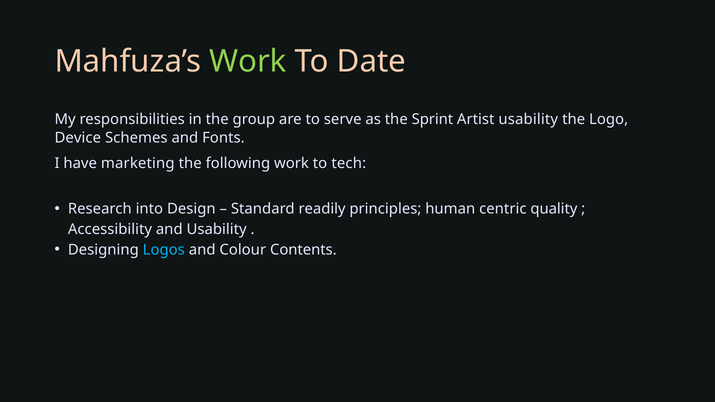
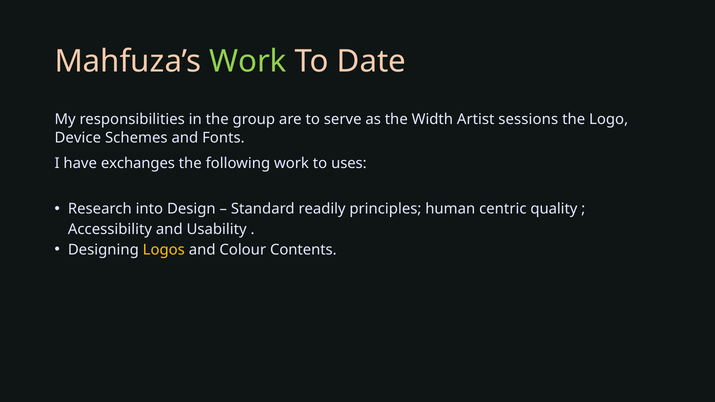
Sprint: Sprint -> Width
Artist usability: usability -> sessions
marketing: marketing -> exchanges
tech: tech -> uses
Logos colour: light blue -> yellow
